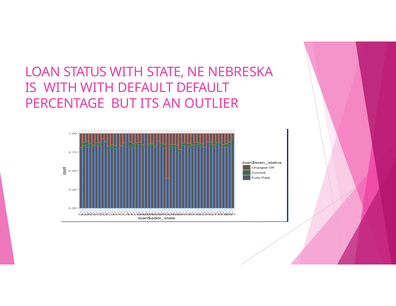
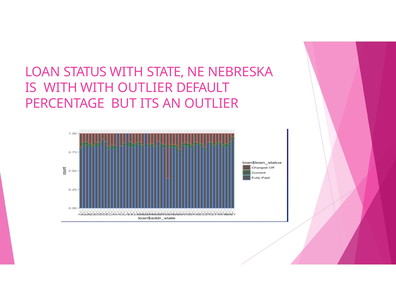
WITH DEFAULT: DEFAULT -> OUTLIER
